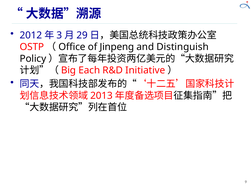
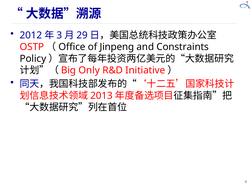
Distinguish: Distinguish -> Constraints
Each: Each -> Only
